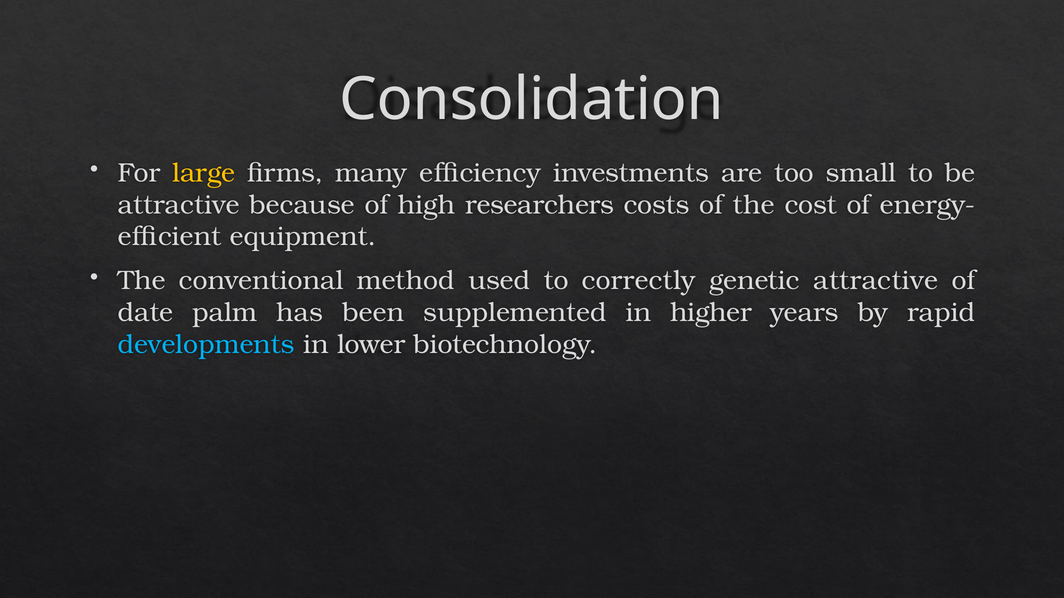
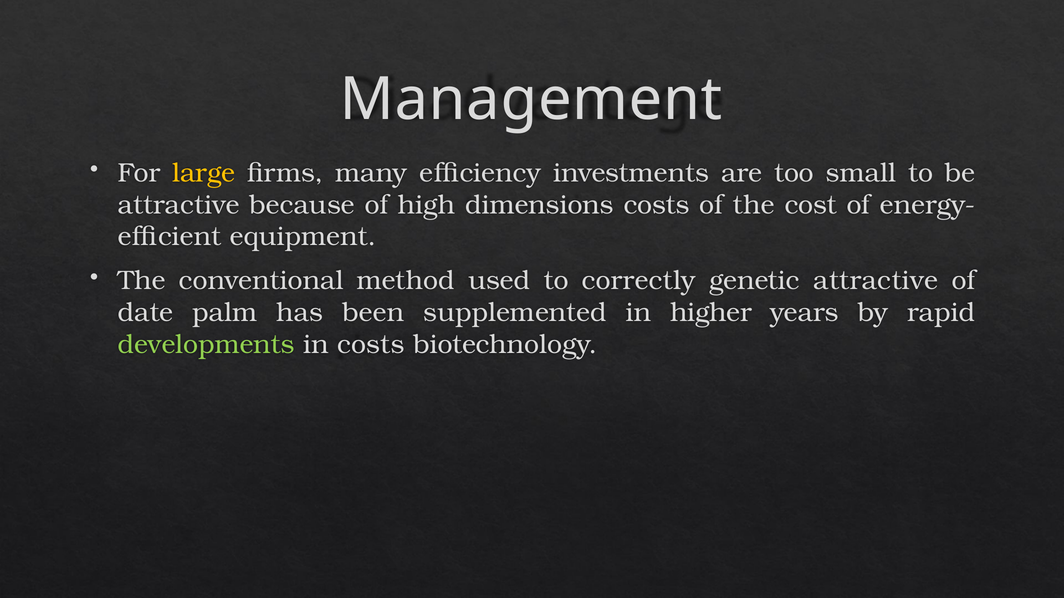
Consolidation: Consolidation -> Management
researchers: researchers -> dimensions
developments colour: light blue -> light green
in lower: lower -> costs
